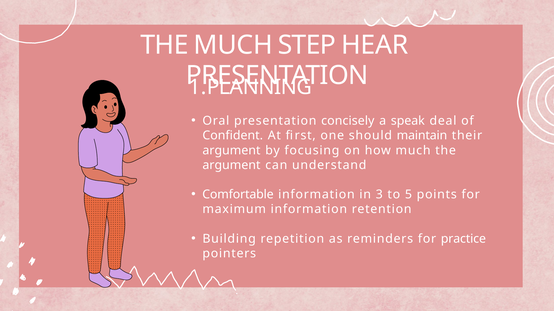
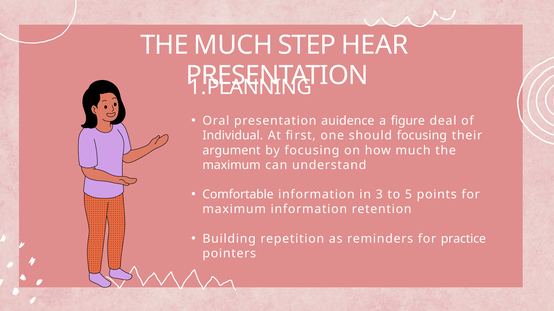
concisely: concisely -> auidence
speak: speak -> figure
Confident: Confident -> Individual
should maintain: maintain -> focusing
argument at (231, 165): argument -> maximum
